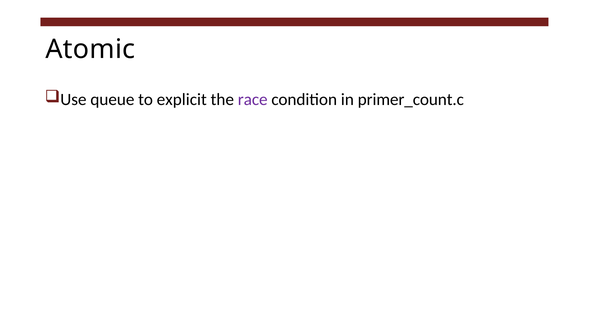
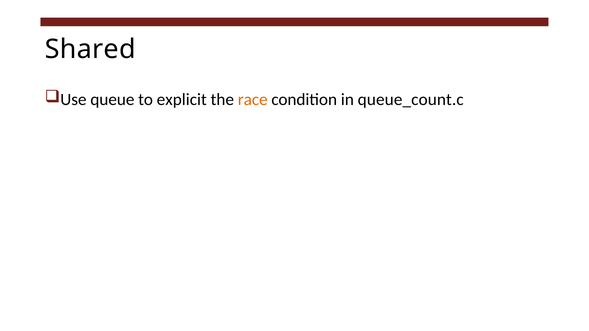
Atomic: Atomic -> Shared
race colour: purple -> orange
primer_count.c: primer_count.c -> queue_count.c
